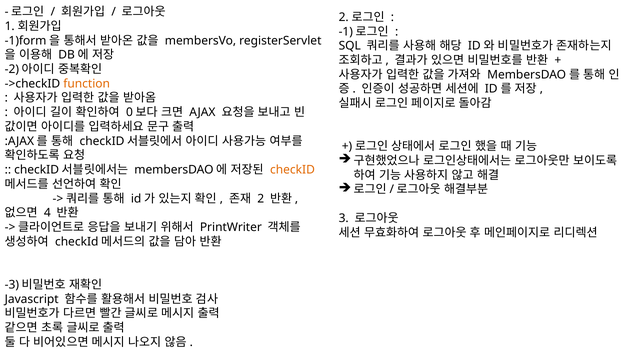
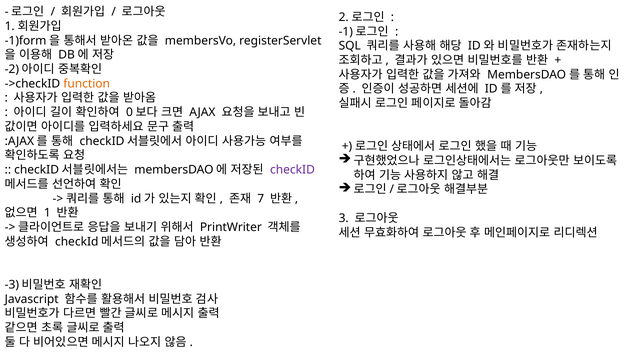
checkID colour: orange -> purple
2: 2 -> 7
4: 4 -> 1
